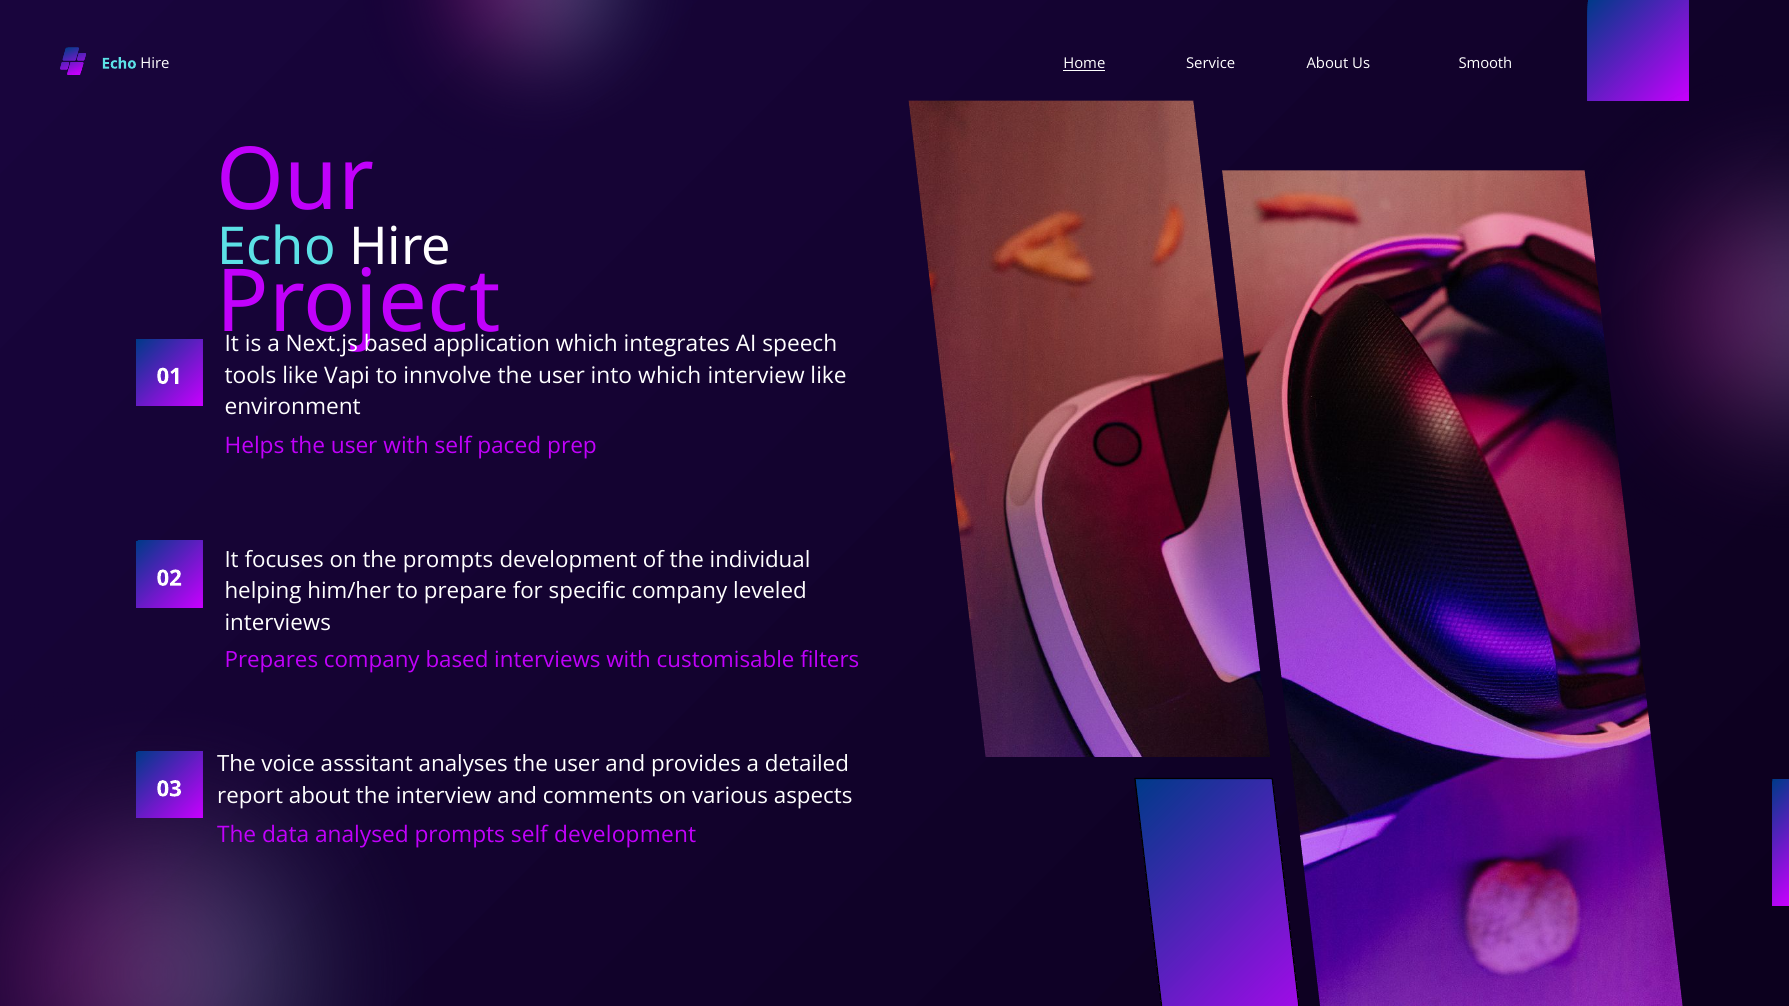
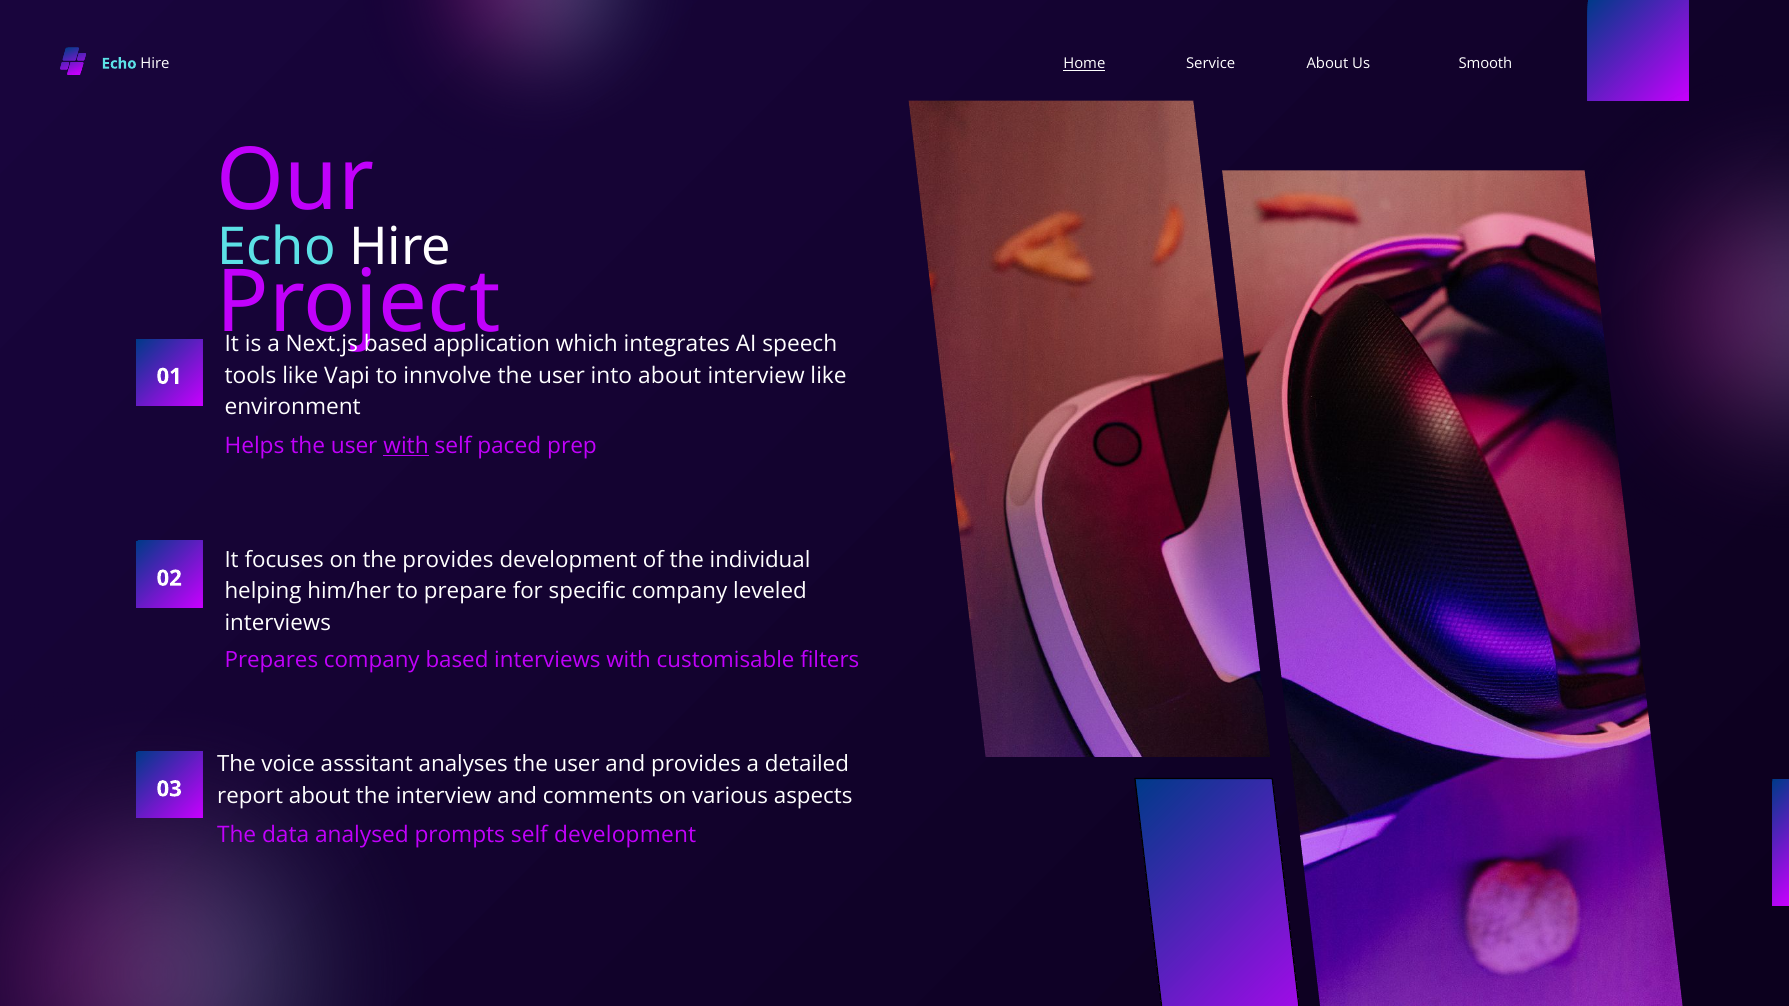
into which: which -> about
with at (406, 446) underline: none -> present
the prompts: prompts -> provides
